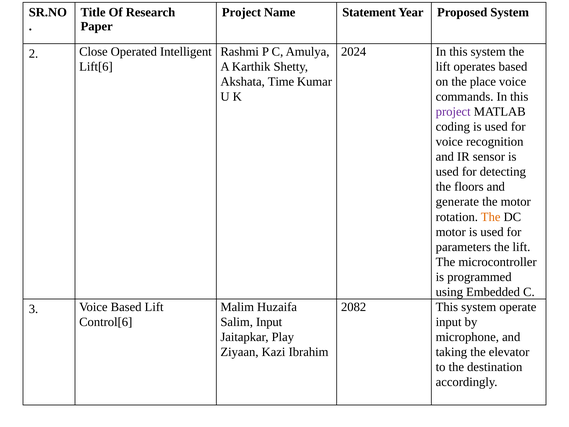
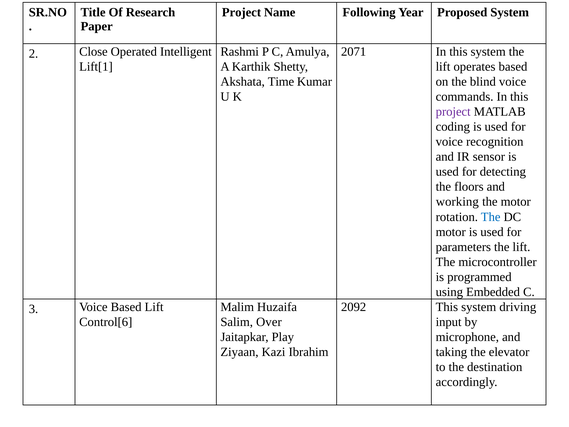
Statement: Statement -> Following
2024: 2024 -> 2071
Lift[6: Lift[6 -> Lift[1
place: place -> blind
generate: generate -> working
The at (491, 217) colour: orange -> blue
2082: 2082 -> 2092
operate: operate -> driving
Salim Input: Input -> Over
